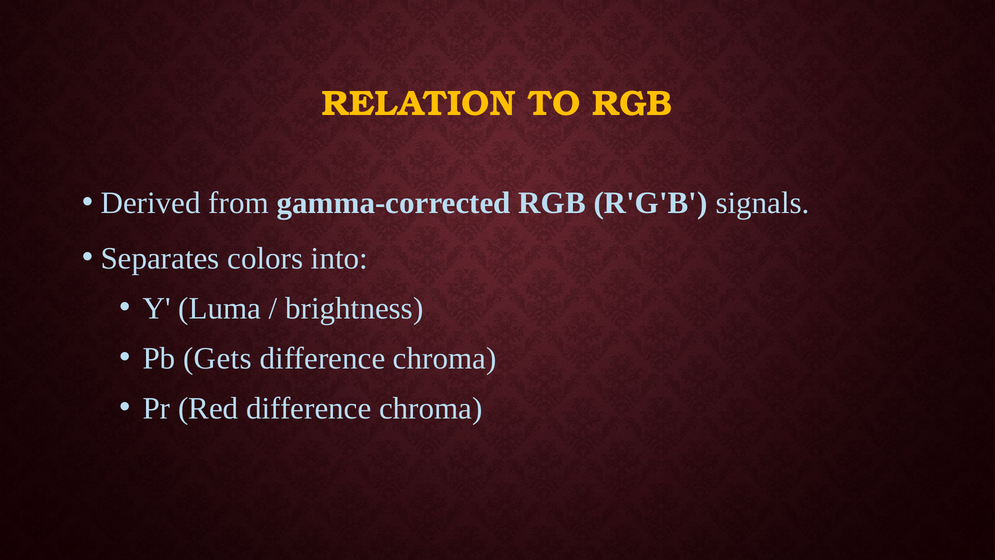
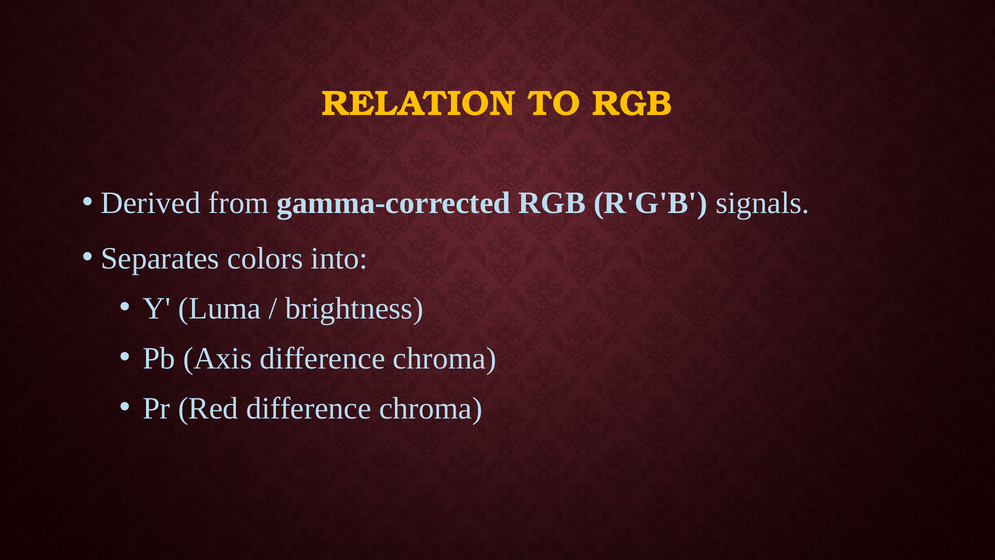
Gets: Gets -> Axis
